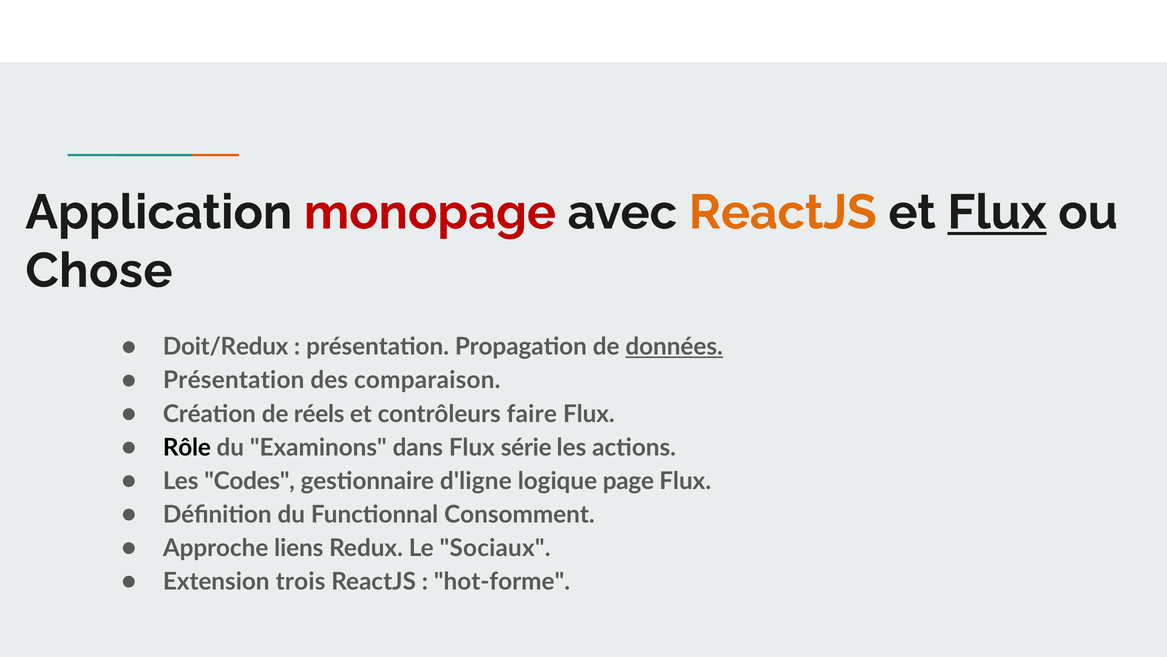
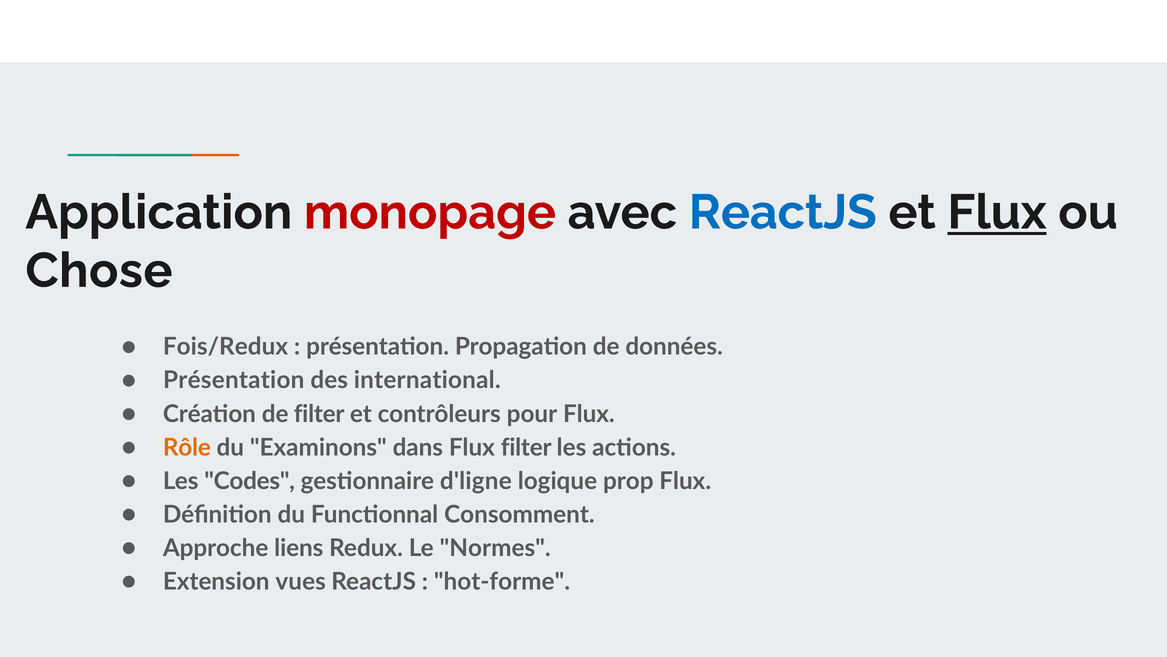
ReactJS at (783, 212) colour: orange -> blue
Doit/Redux: Doit/Redux -> Fois/Redux
données underline: present -> none
comparaison: comparaison -> international
de réels: réels -> filter
faire: faire -> pour
Rôle colour: black -> orange
Flux série: série -> filter
page: page -> prop
Sociaux: Sociaux -> Normes
trois: trois -> vues
